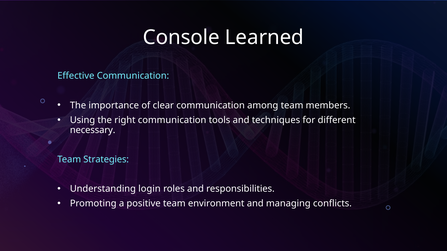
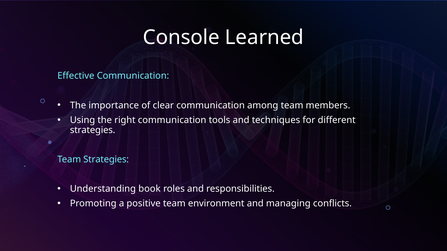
necessary at (93, 130): necessary -> strategies
login: login -> book
